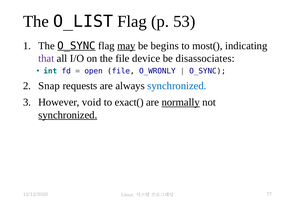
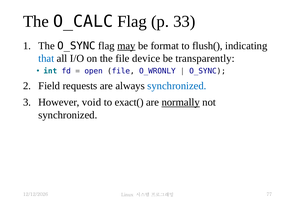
O_LIST: O_LIST -> O_CALC
53: 53 -> 33
O_SYNC at (76, 46) underline: present -> none
begins: begins -> format
most(: most( -> flush(
that colour: purple -> blue
disassociates: disassociates -> transparently
Snap: Snap -> Field
synchronized at (68, 115) underline: present -> none
